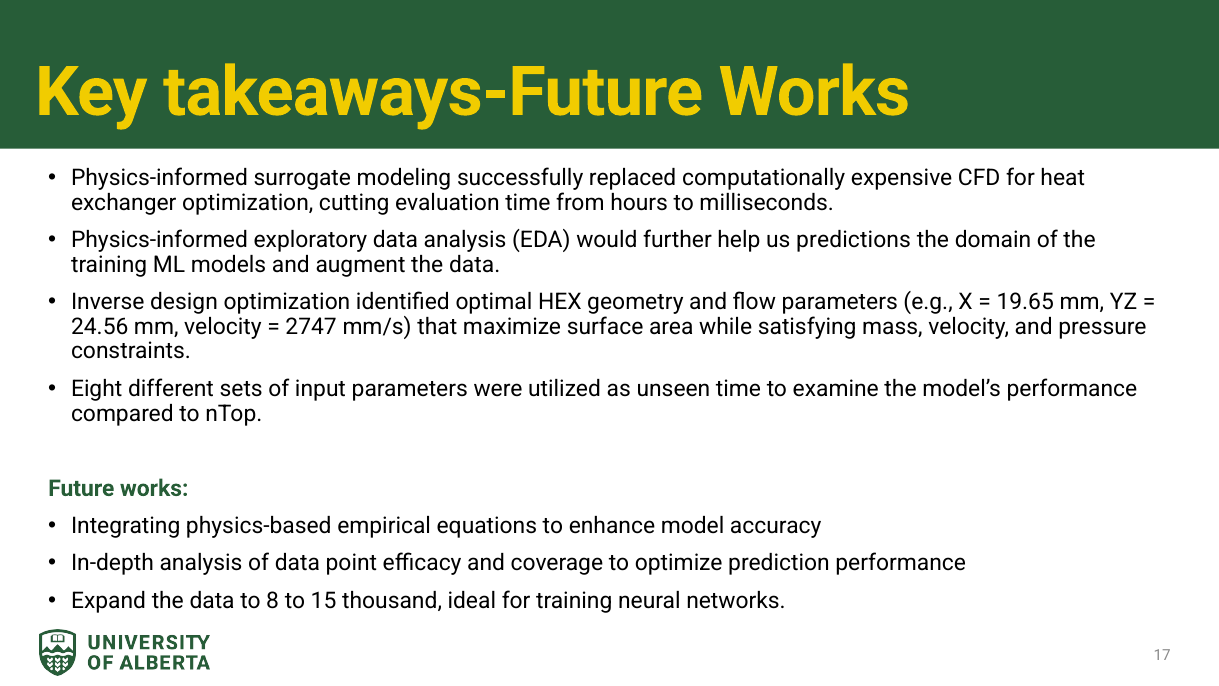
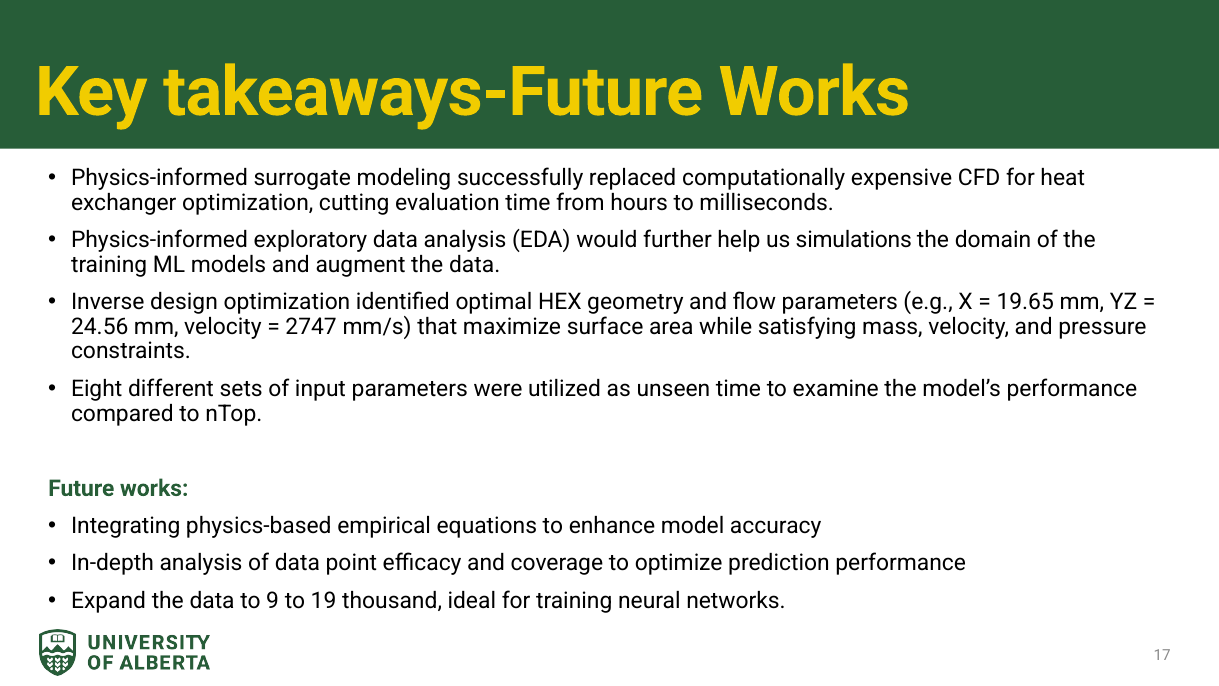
predictions: predictions -> simulations
8: 8 -> 9
15: 15 -> 19
